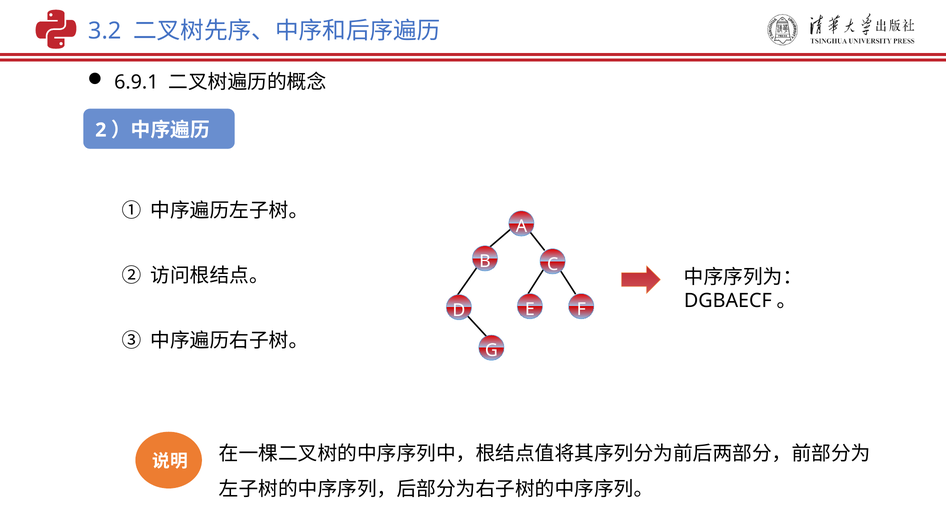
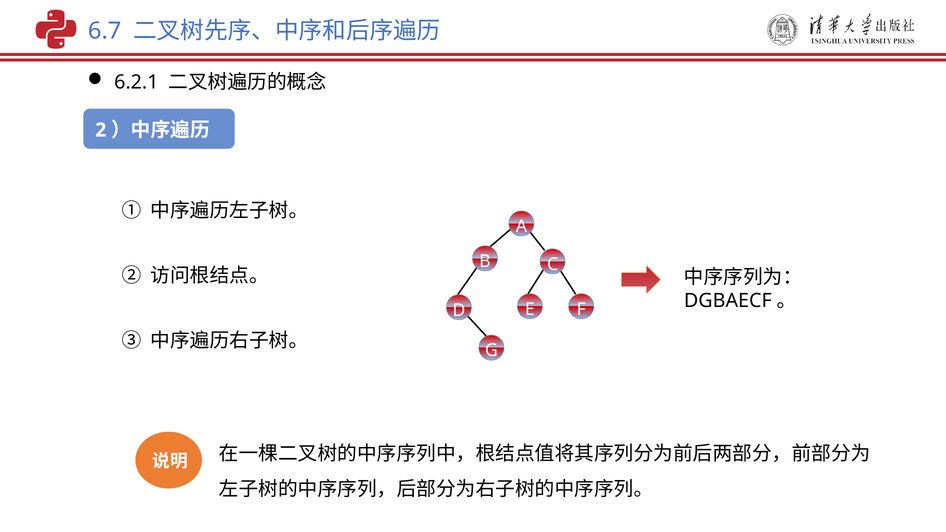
3.2: 3.2 -> 6.7
6.9.1: 6.9.1 -> 6.2.1
